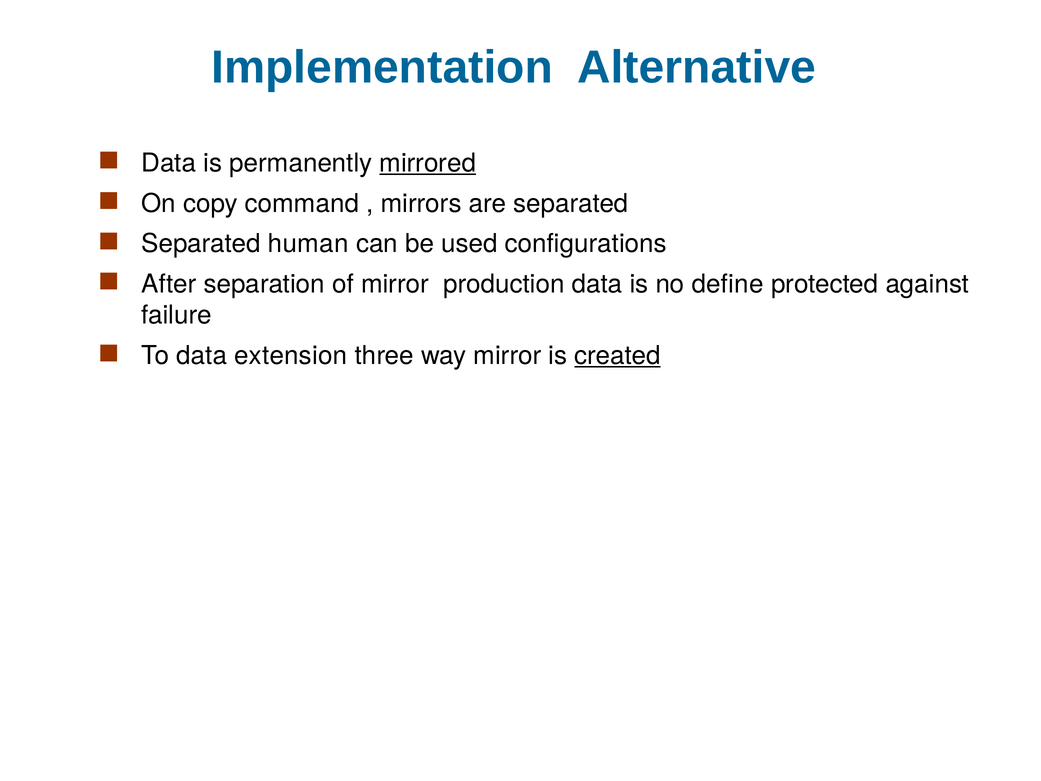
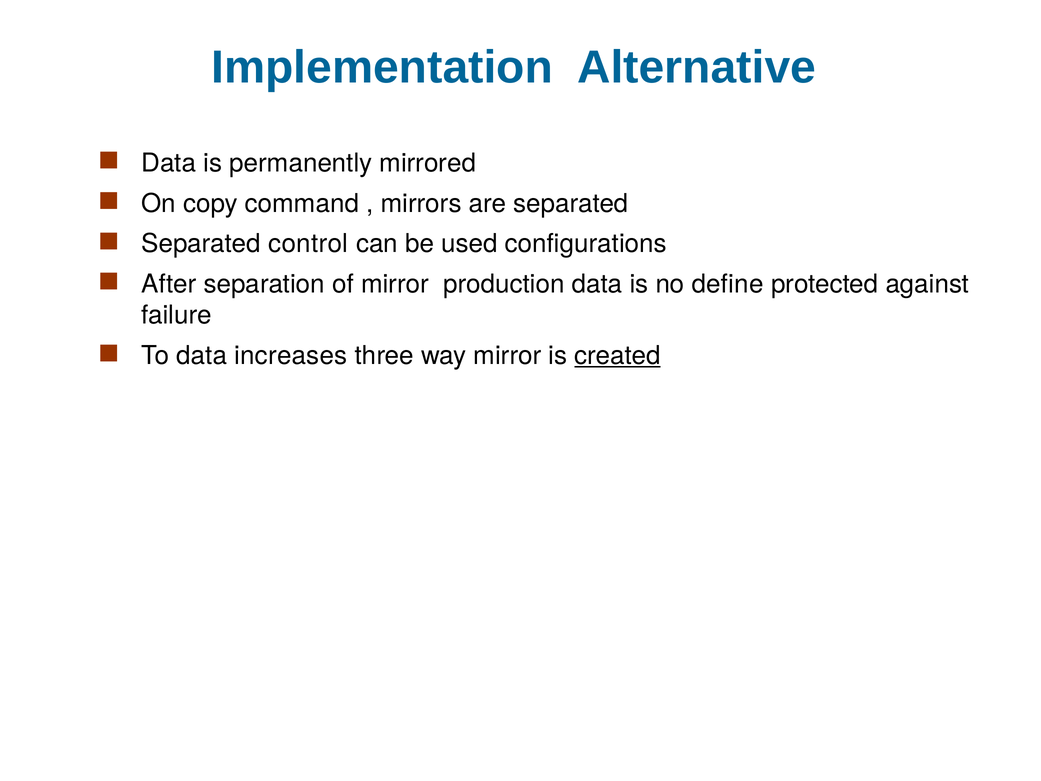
mirrored underline: present -> none
human: human -> control
extension: extension -> increases
